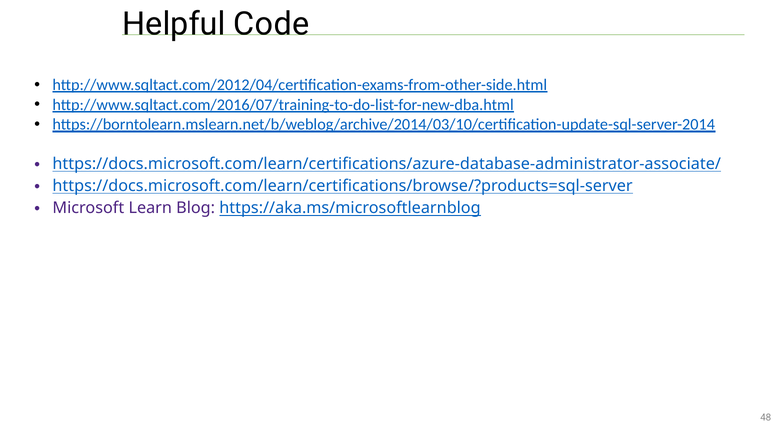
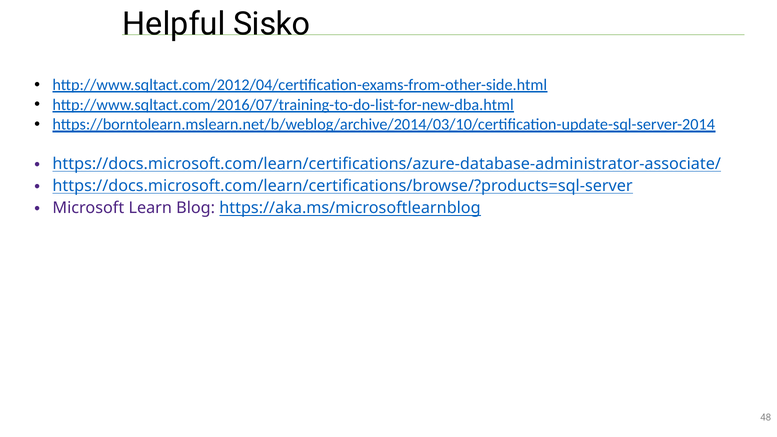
Code: Code -> Sisko
